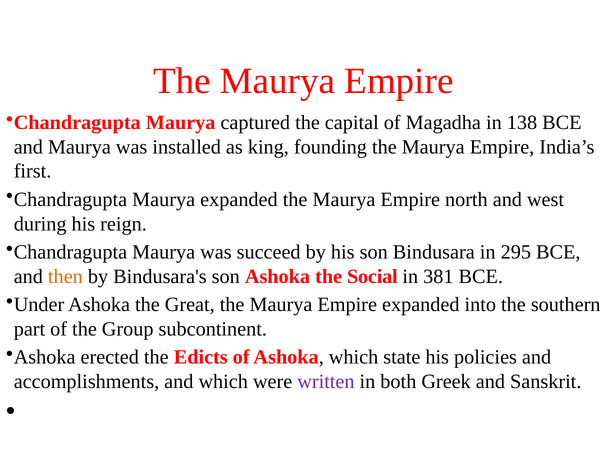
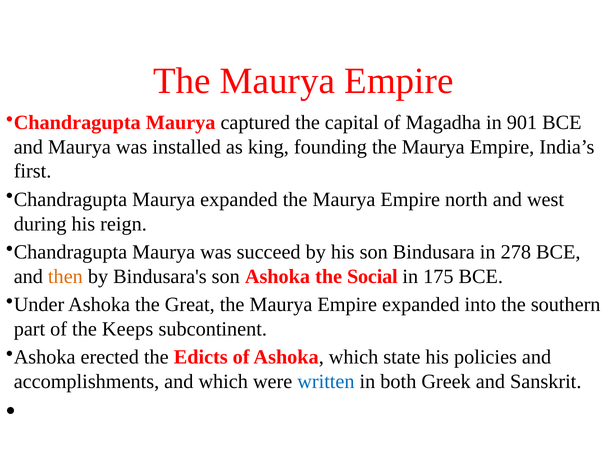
138: 138 -> 901
295: 295 -> 278
381: 381 -> 175
Group: Group -> Keeps
written colour: purple -> blue
